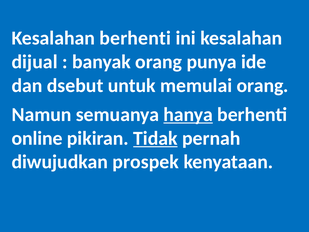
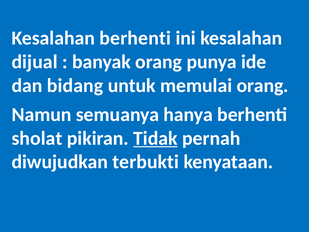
dsebut: dsebut -> bidang
hanya underline: present -> none
online: online -> sholat
prospek: prospek -> terbukti
